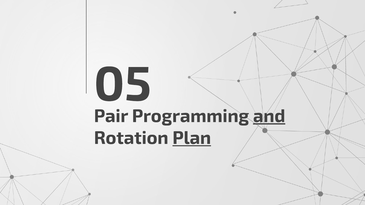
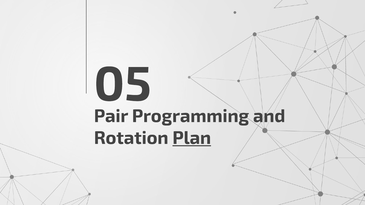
and underline: present -> none
